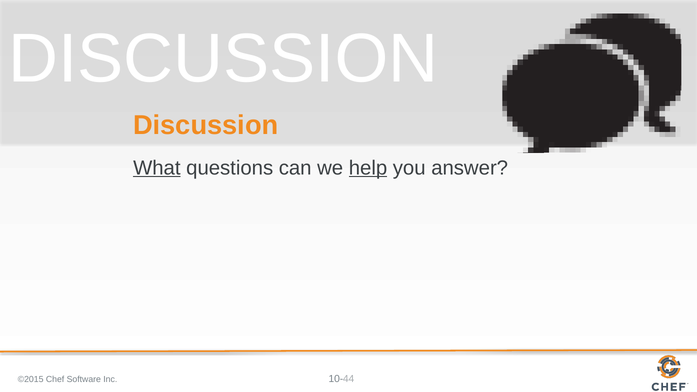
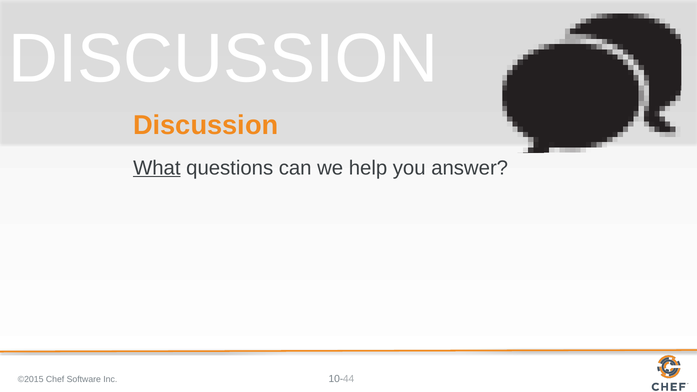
help underline: present -> none
